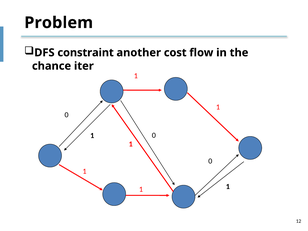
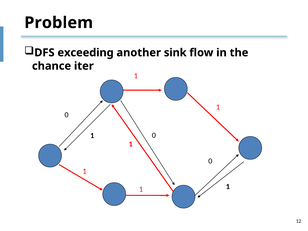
constraint: constraint -> exceeding
cost: cost -> sink
